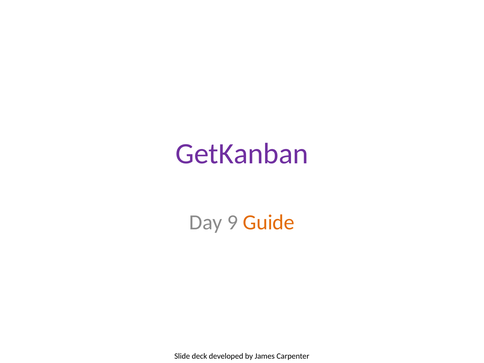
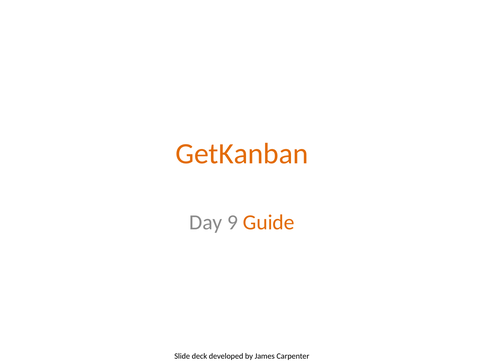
GetKanban colour: purple -> orange
